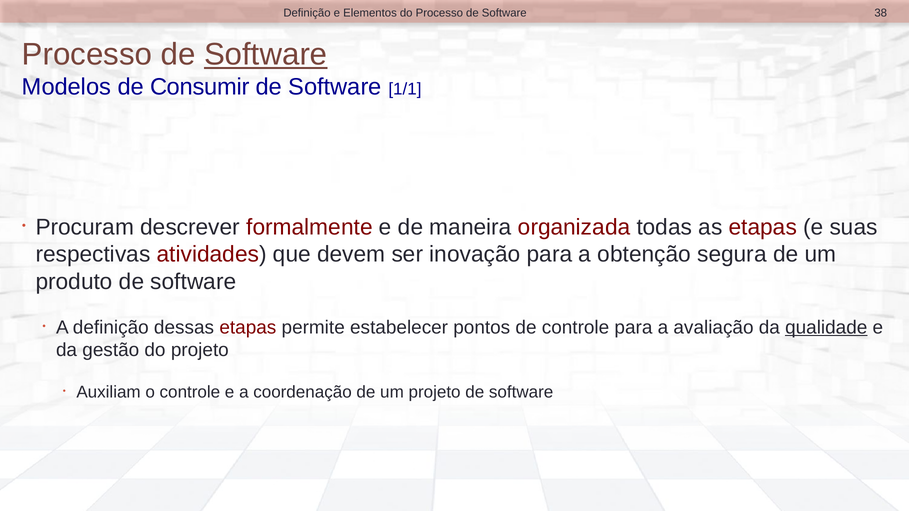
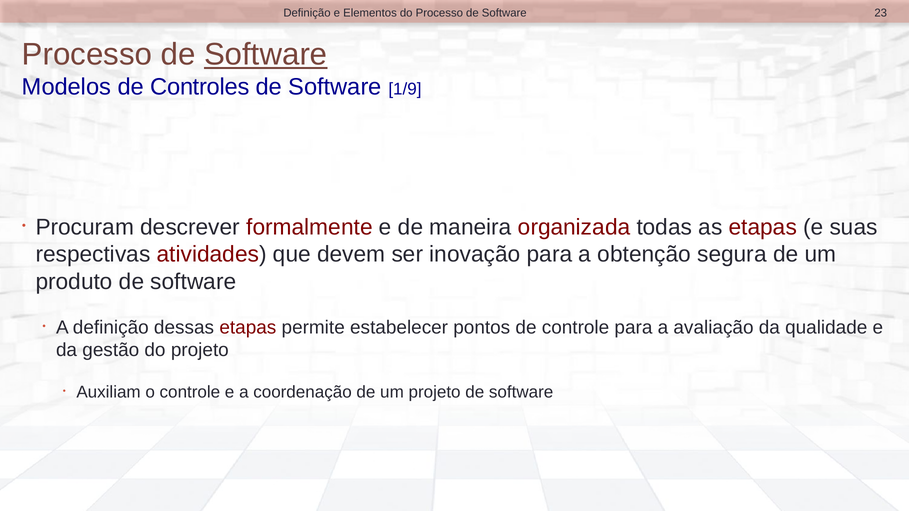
38: 38 -> 23
Consumir: Consumir -> Controles
1/1: 1/1 -> 1/9
qualidade underline: present -> none
